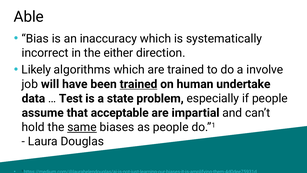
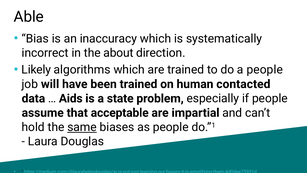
either: either -> about
a involve: involve -> people
trained at (139, 84) underline: present -> none
undertake: undertake -> contacted
Test: Test -> Aids
